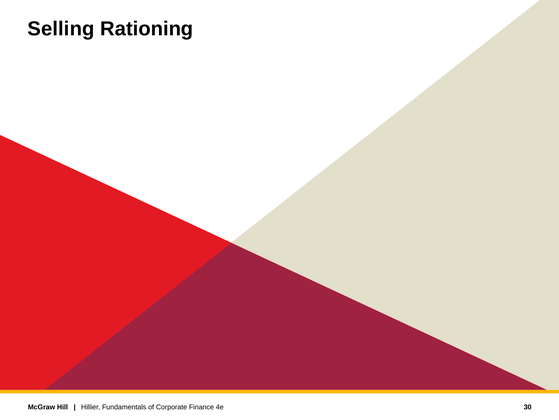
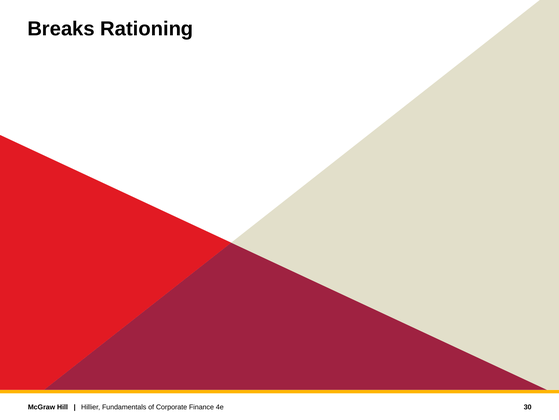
Selling: Selling -> Breaks
